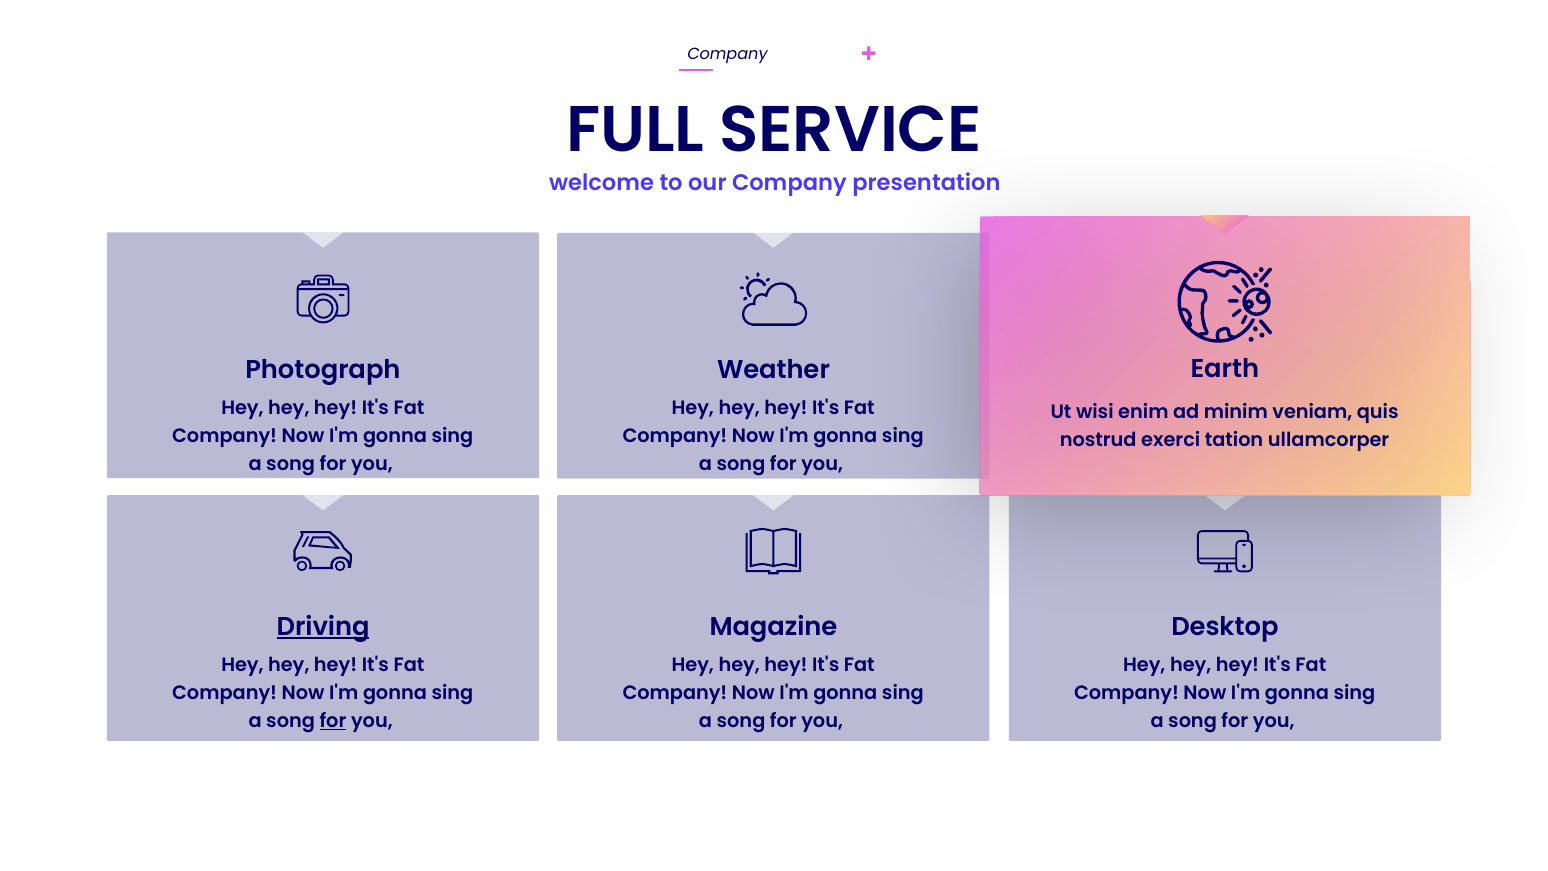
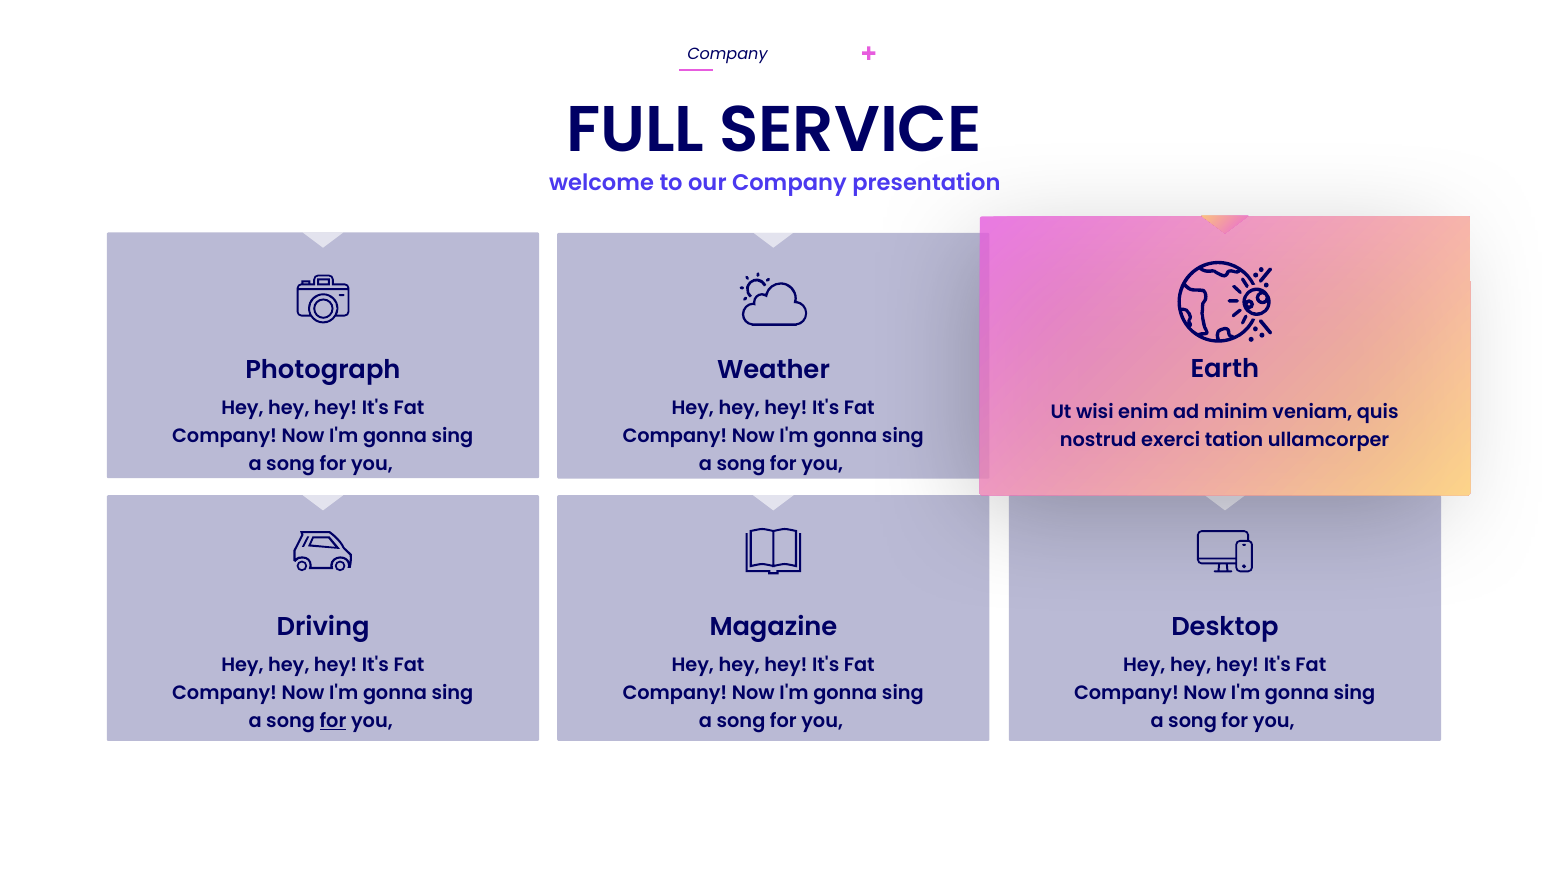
Driving underline: present -> none
